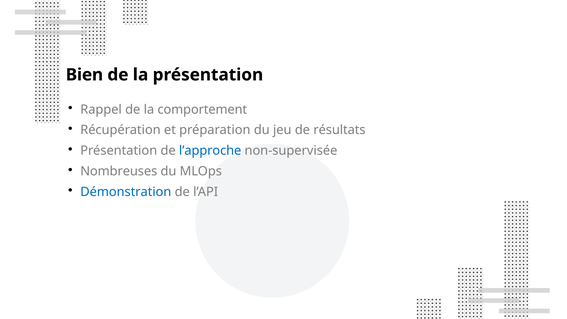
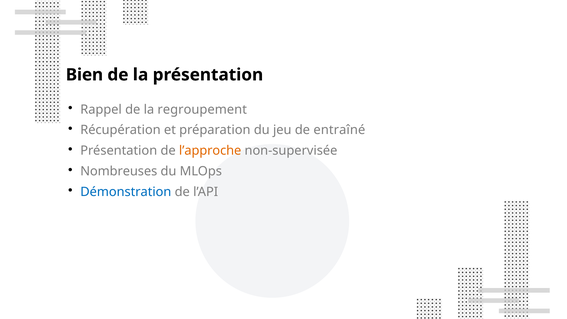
comportement: comportement -> regroupement
résultats: résultats -> entraîné
l’approche colour: blue -> orange
